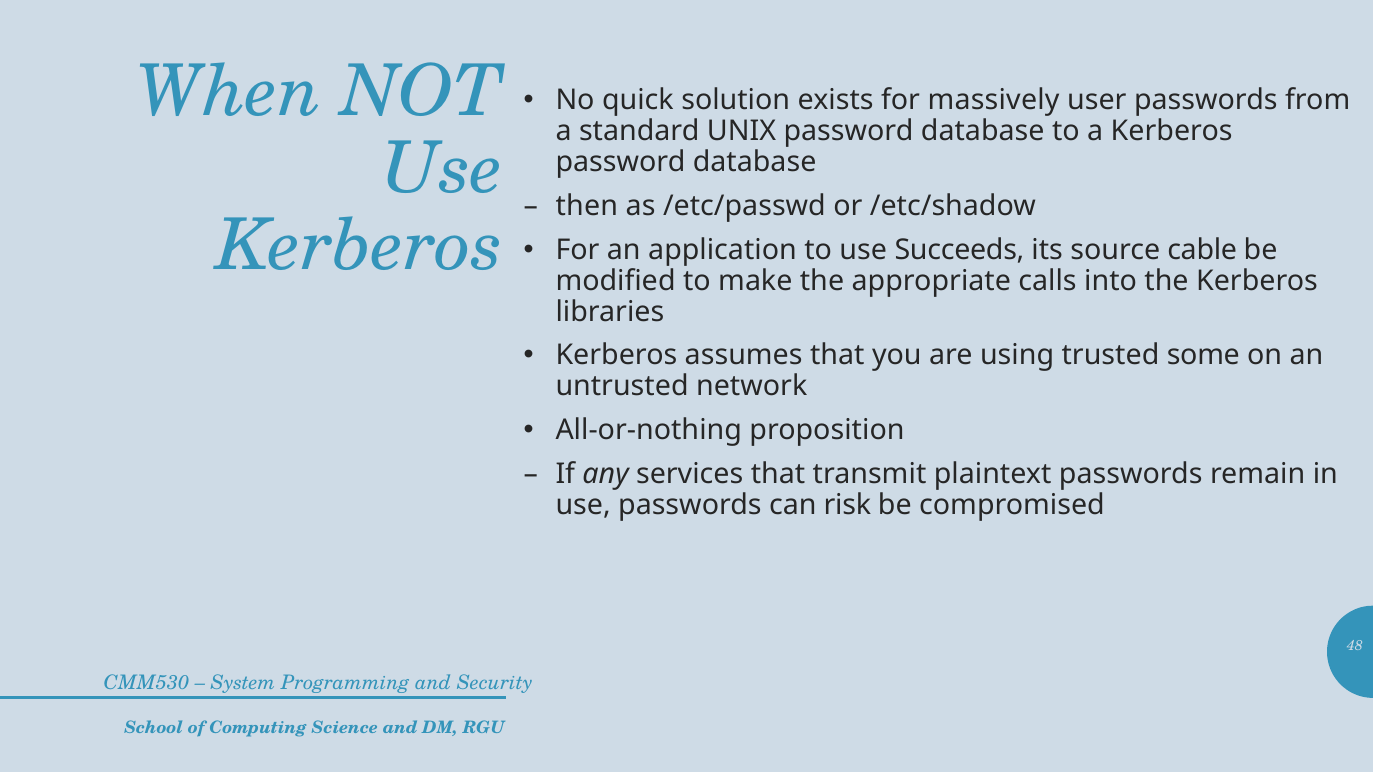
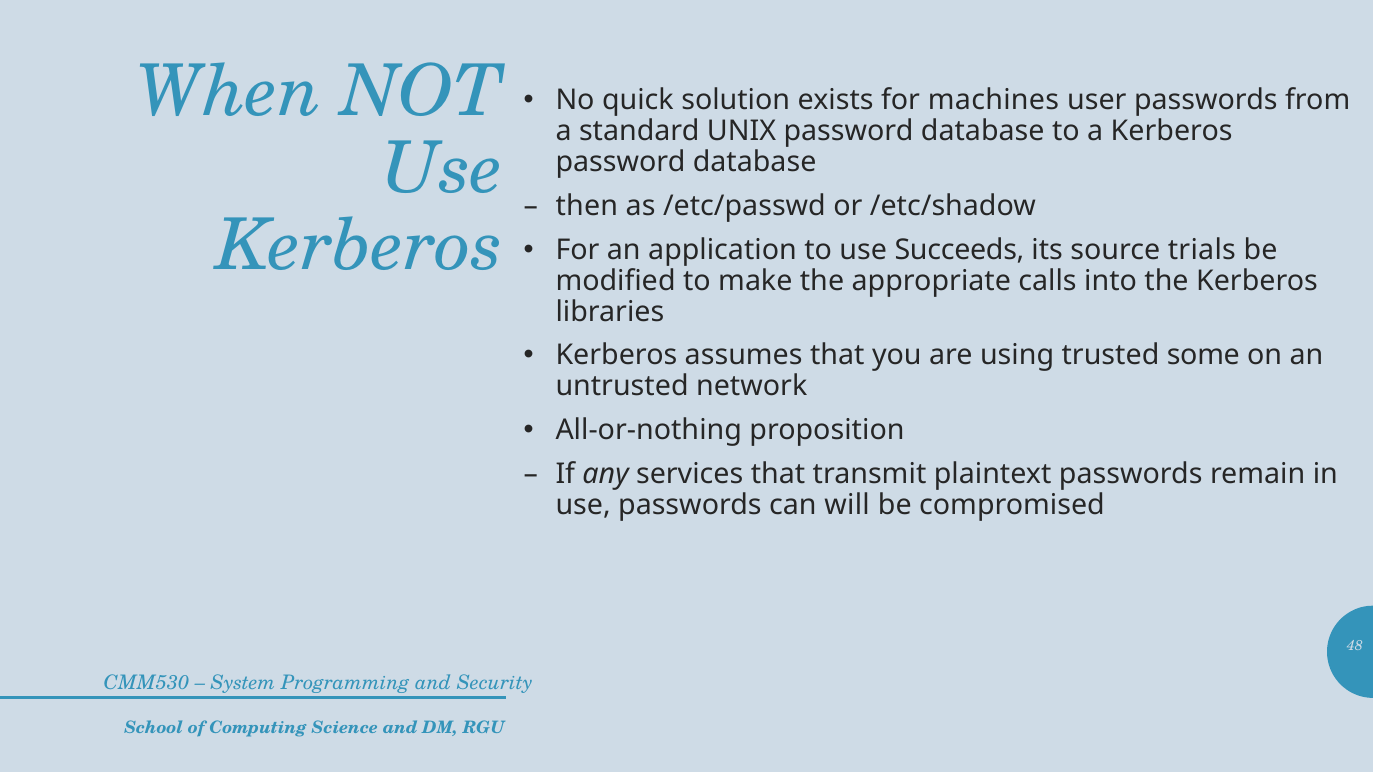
massively: massively -> machines
cable: cable -> trials
risk: risk -> will
